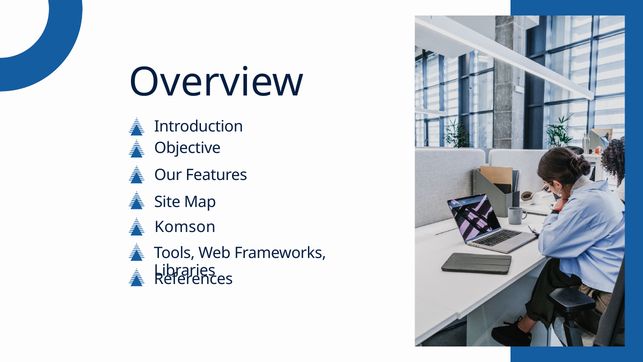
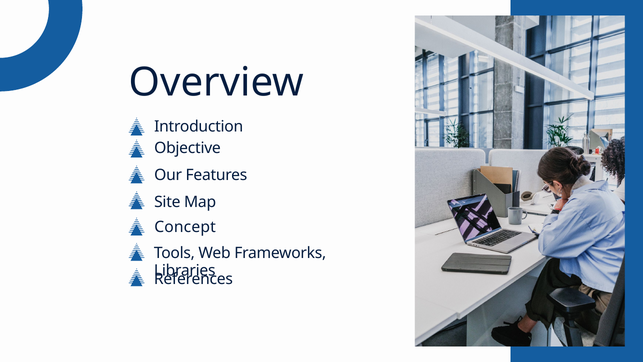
Komson: Komson -> Concept
